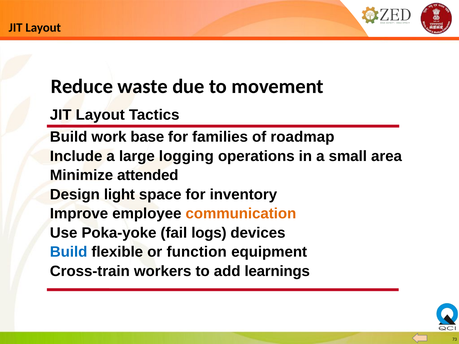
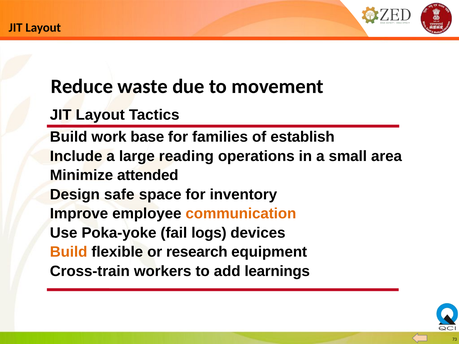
roadmap: roadmap -> establish
logging: logging -> reading
light: light -> safe
Build at (69, 252) colour: blue -> orange
function: function -> research
